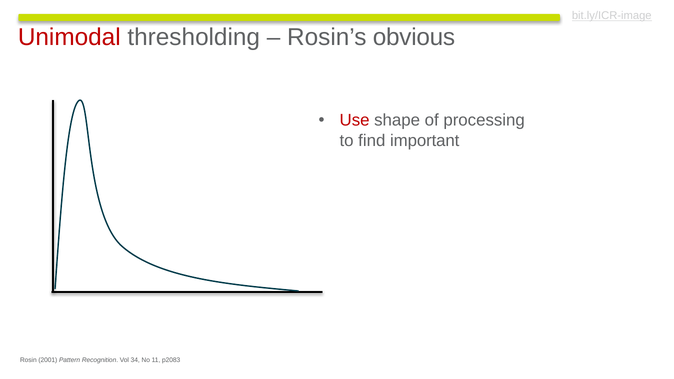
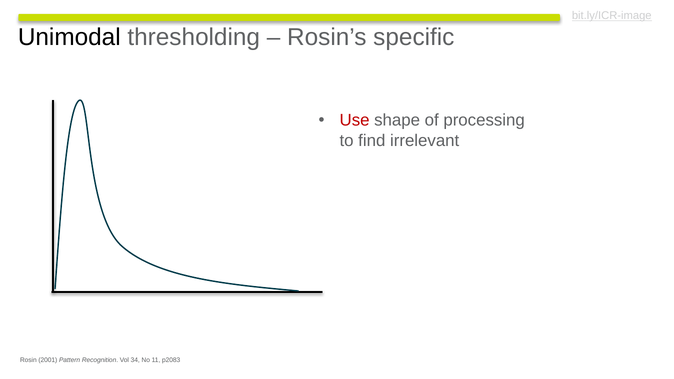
Unimodal colour: red -> black
obvious: obvious -> specific
important: important -> irrelevant
